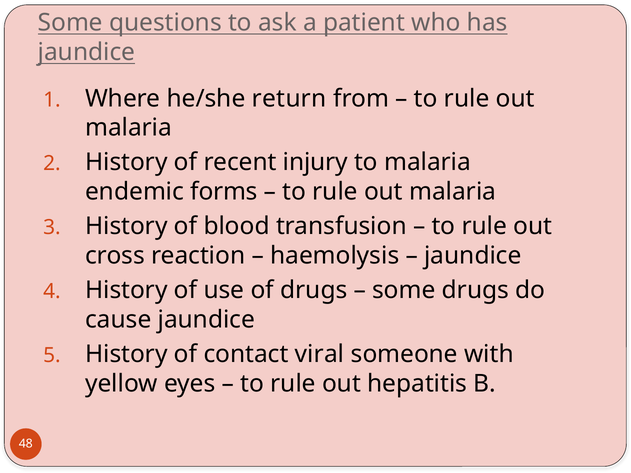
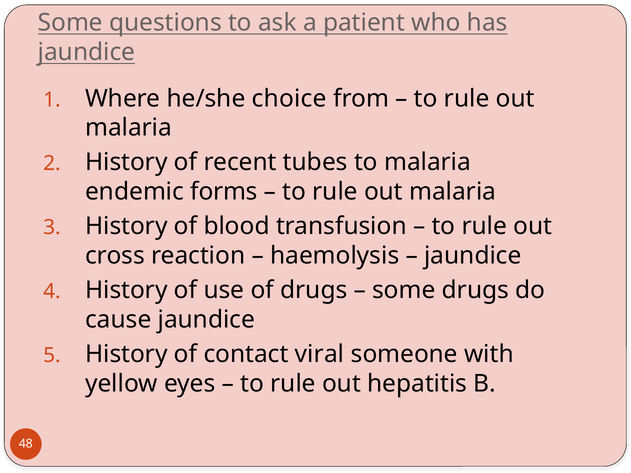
return: return -> choice
injury: injury -> tubes
